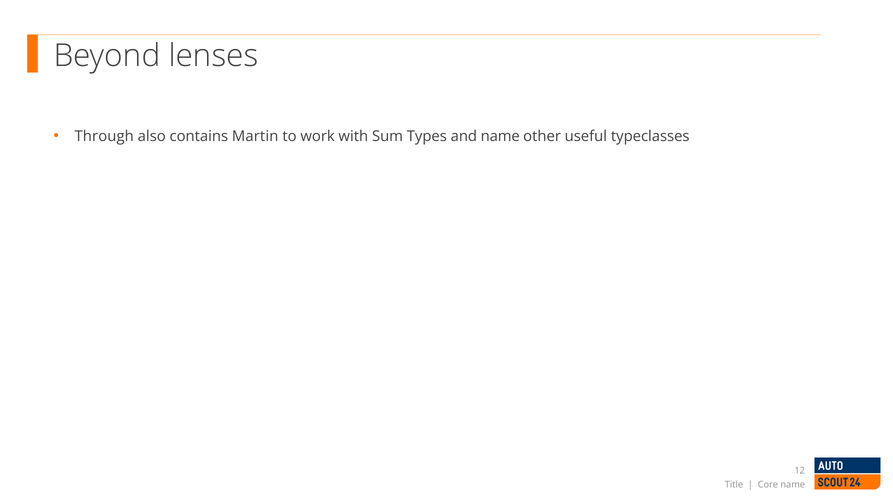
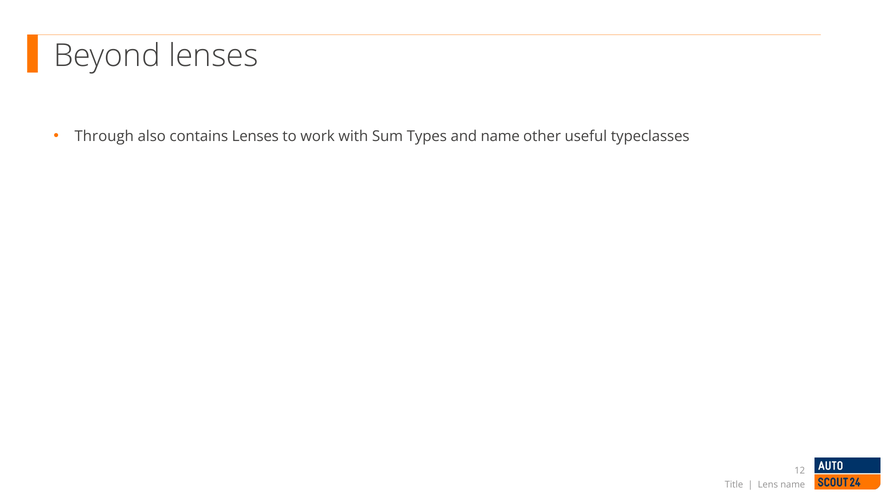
contains Martin: Martin -> Lenses
Core: Core -> Lens
